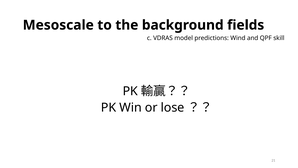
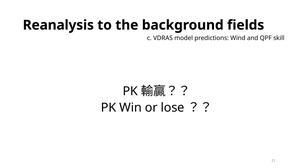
Mesoscale: Mesoscale -> Reanalysis
